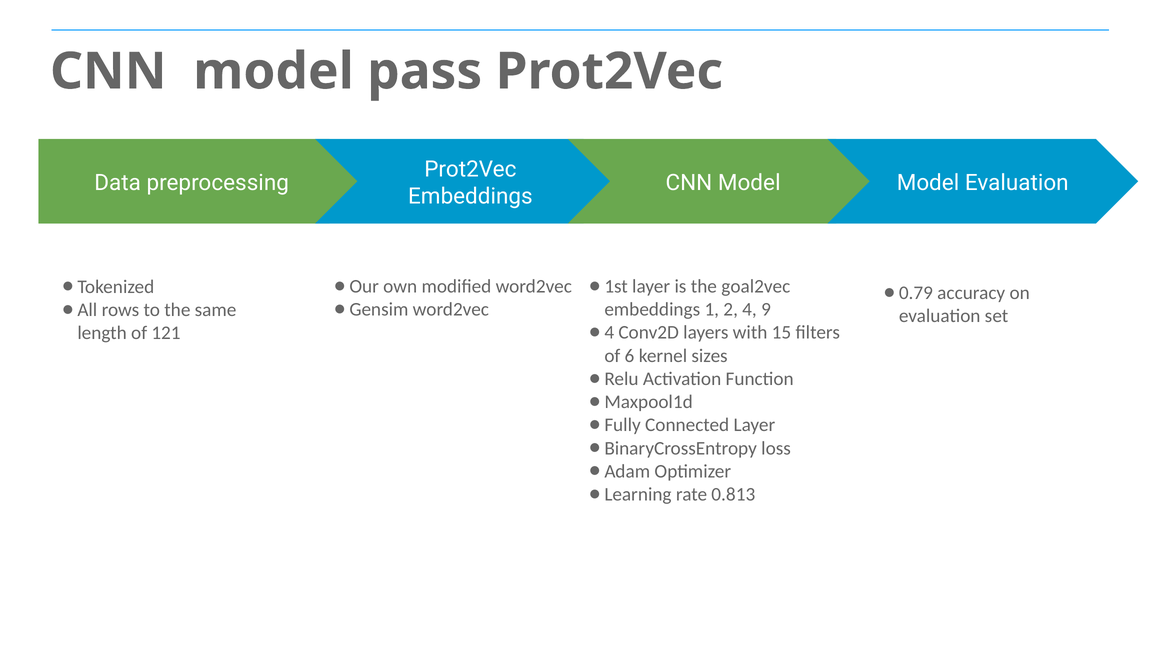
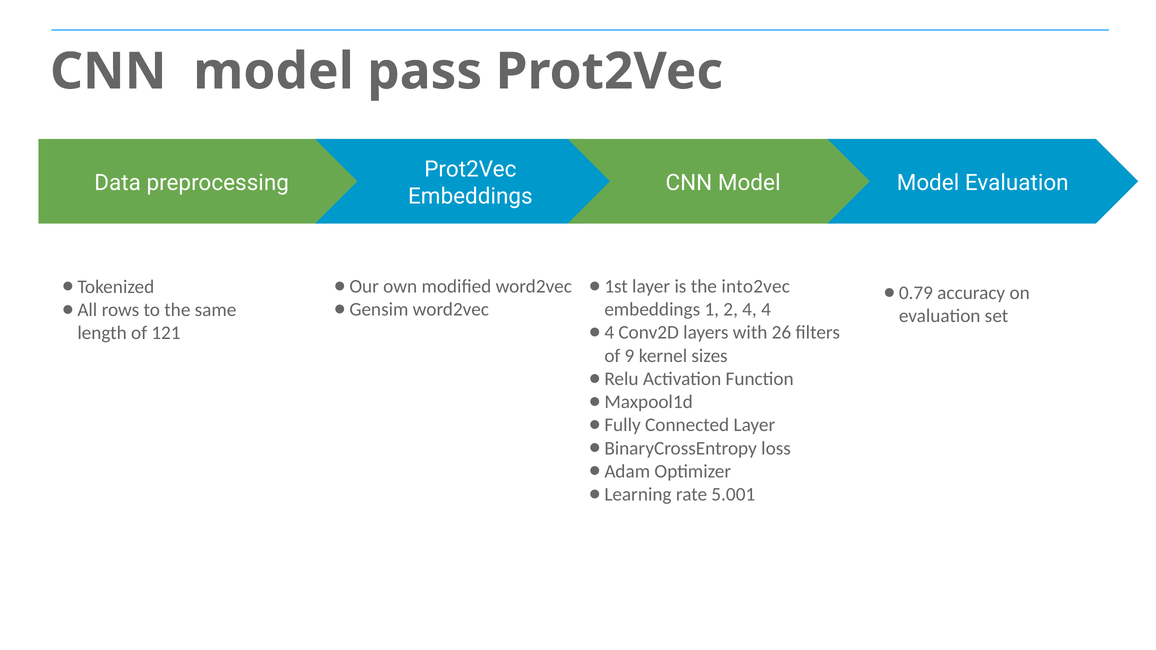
goal2vec: goal2vec -> into2vec
4 9: 9 -> 4
15: 15 -> 26
6: 6 -> 9
0.813: 0.813 -> 5.001
